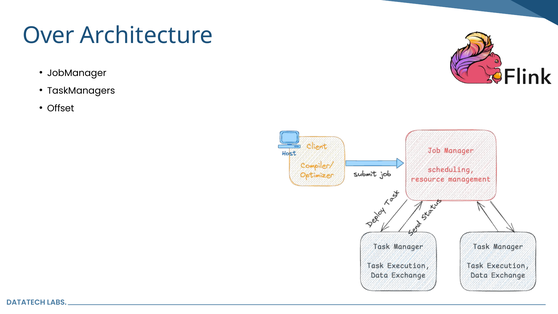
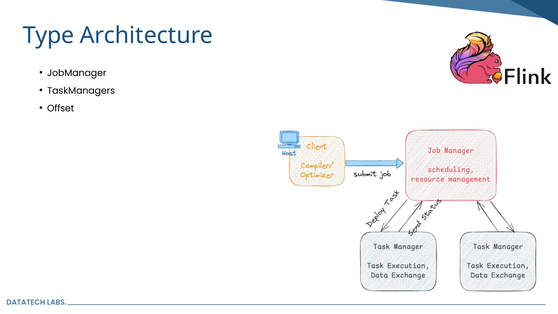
Over: Over -> Type
